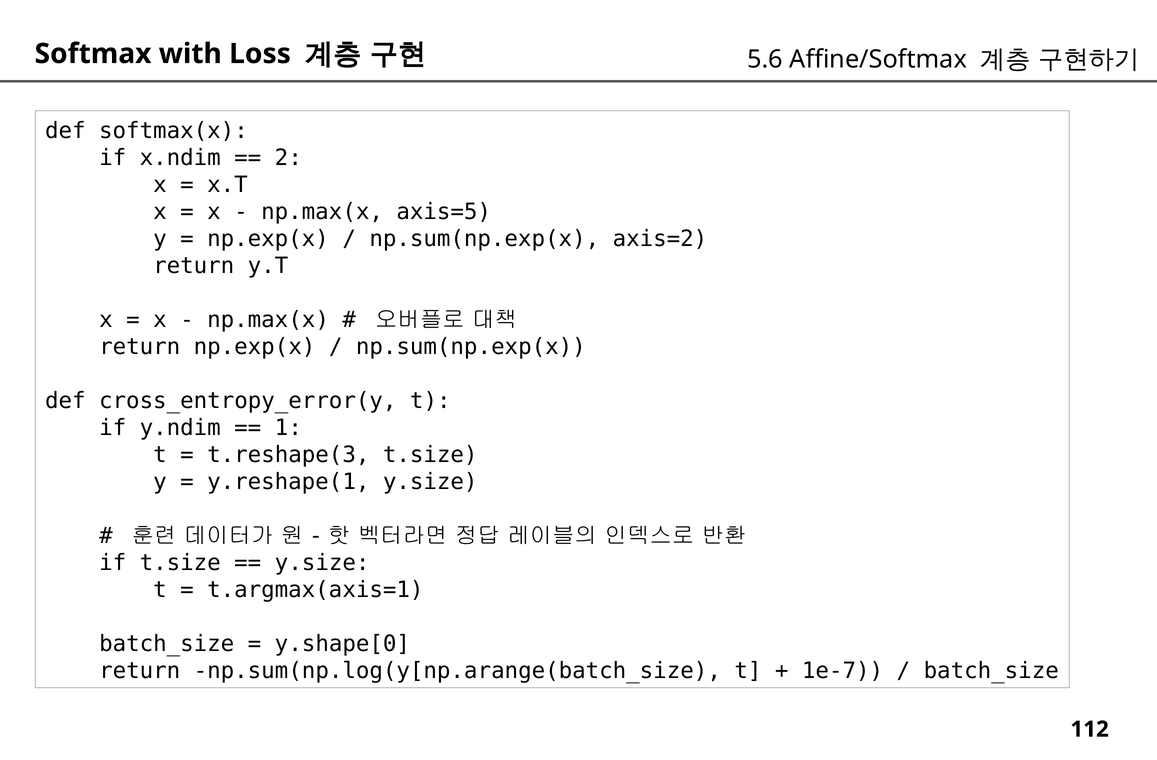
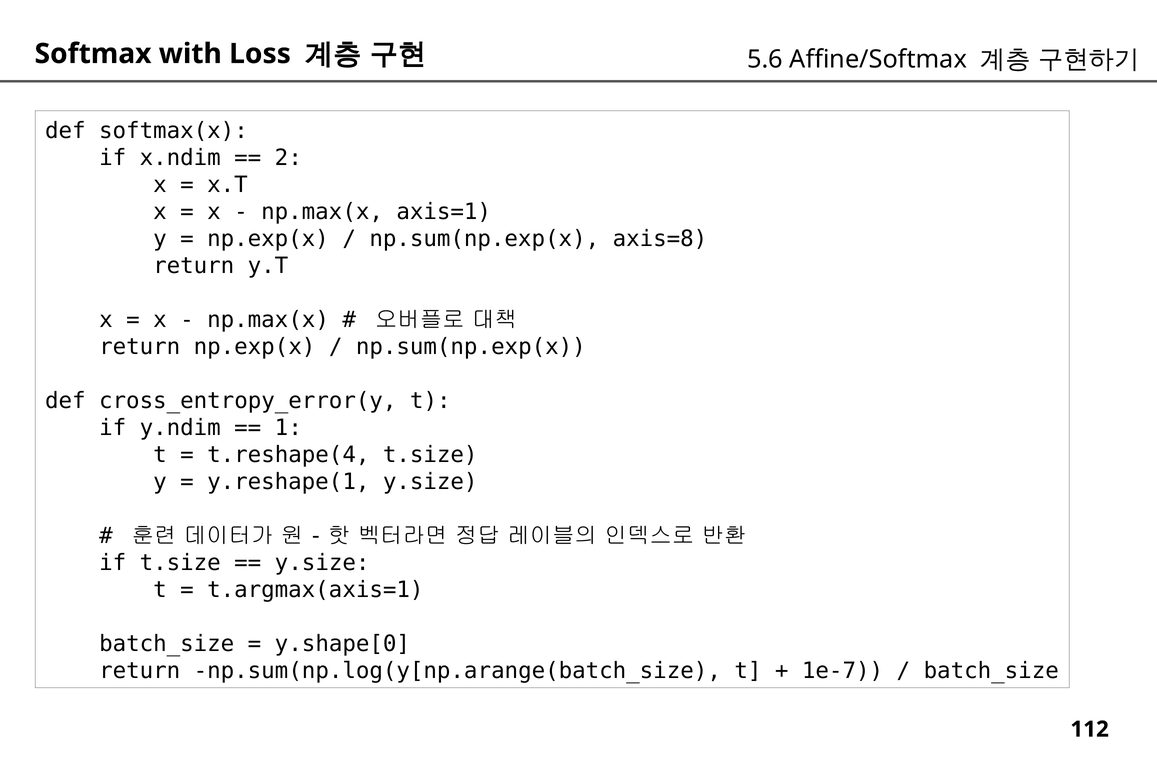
axis=5: axis=5 -> axis=1
axis=2: axis=2 -> axis=8
t.reshape(3: t.reshape(3 -> t.reshape(4
